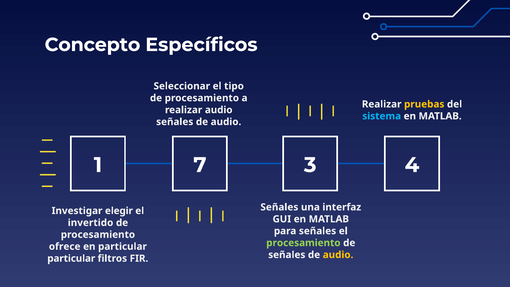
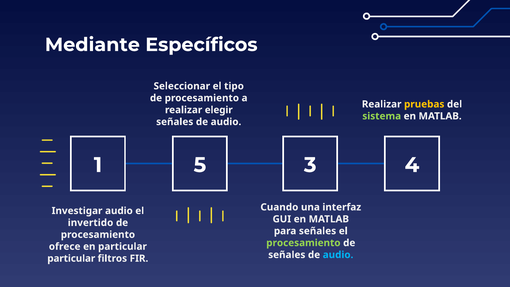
Concepto: Concepto -> Mediante
realizar audio: audio -> elegir
sistema colour: light blue -> light green
7: 7 -> 5
Señales at (279, 207): Señales -> Cuando
Investigar elegir: elegir -> audio
audio at (338, 255) colour: yellow -> light blue
